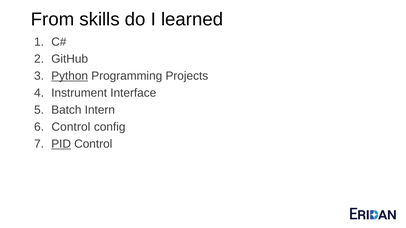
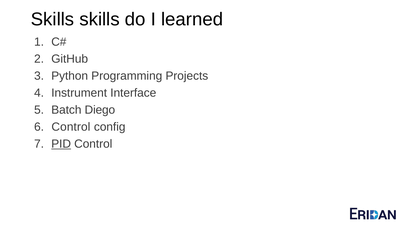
From at (53, 19): From -> Skills
Python underline: present -> none
Intern: Intern -> Diego
